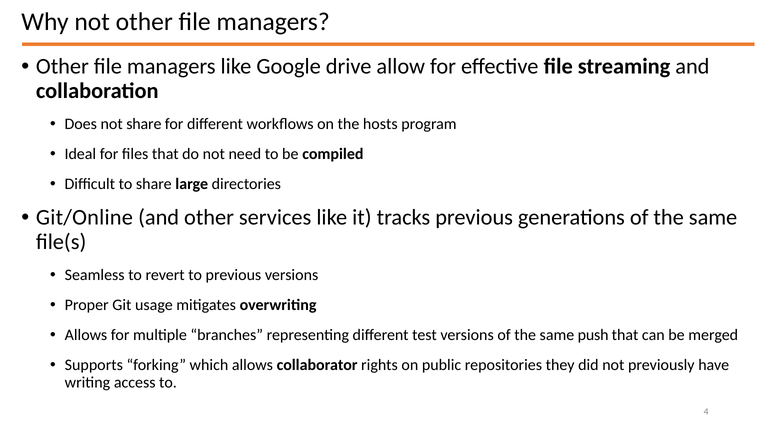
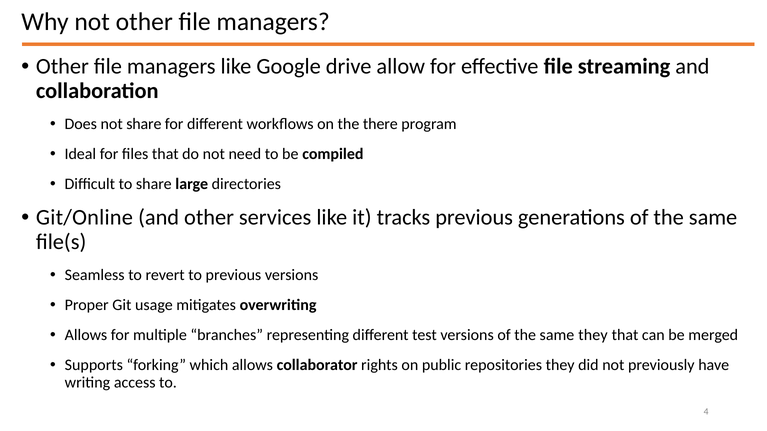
hosts: hosts -> there
same push: push -> they
